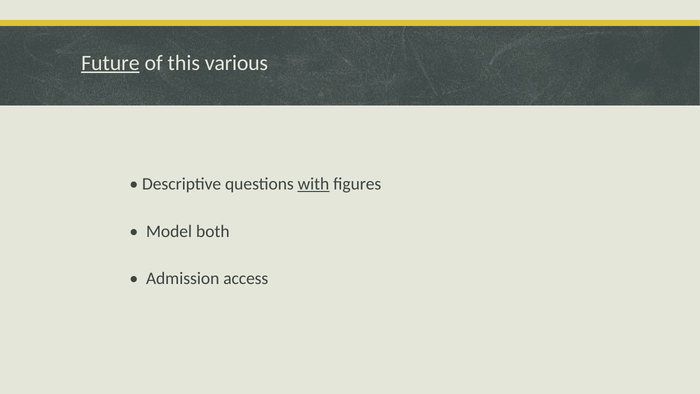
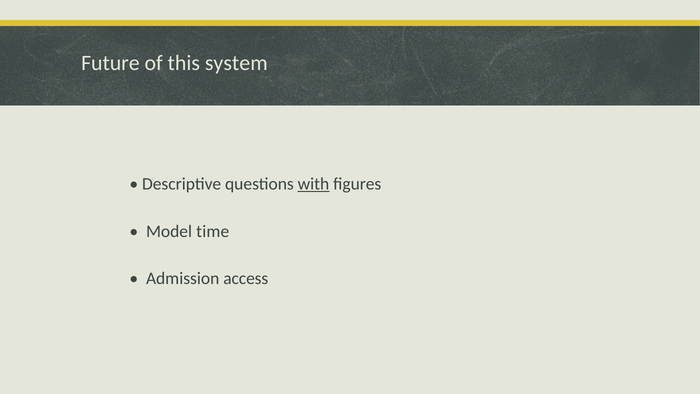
Future underline: present -> none
various: various -> system
both: both -> time
